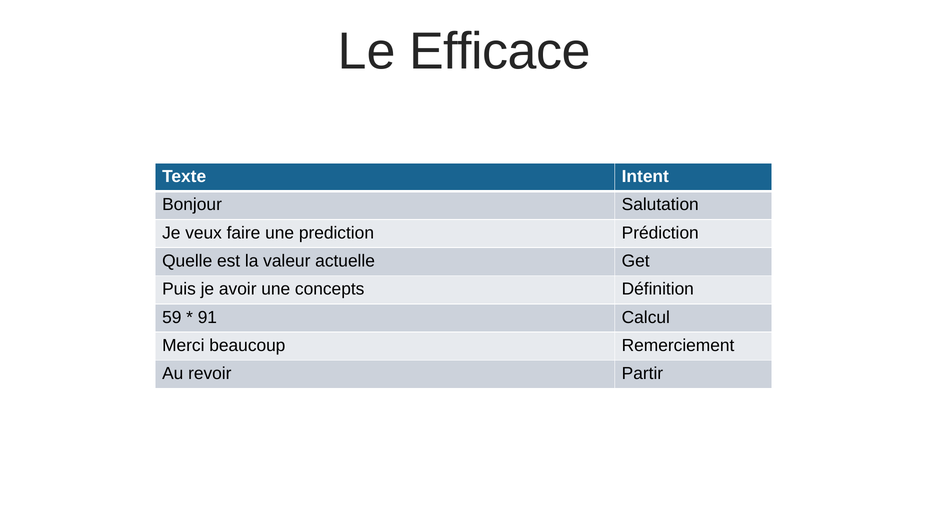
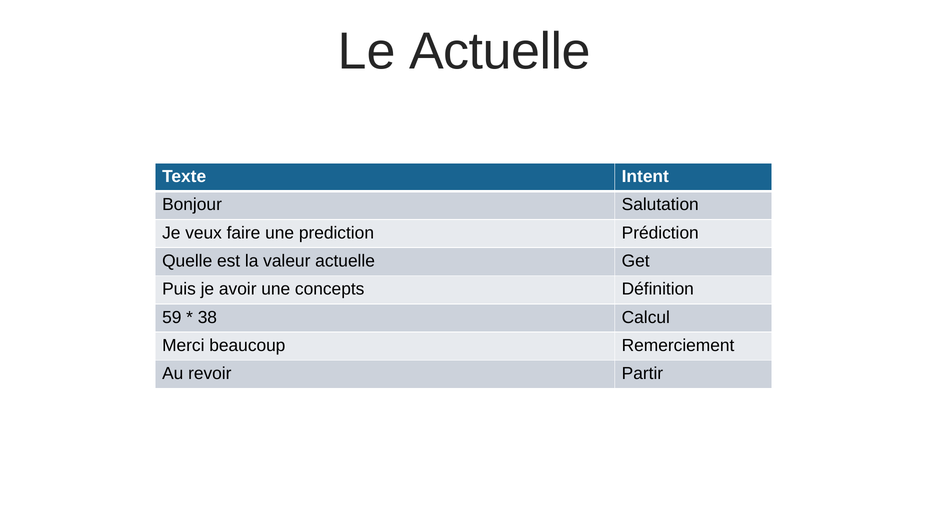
Le Efficace: Efficace -> Actuelle
91: 91 -> 38
